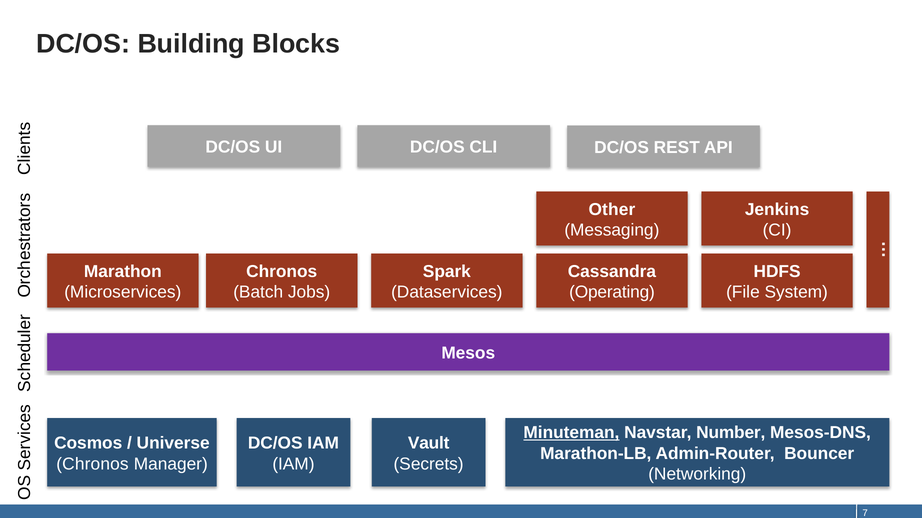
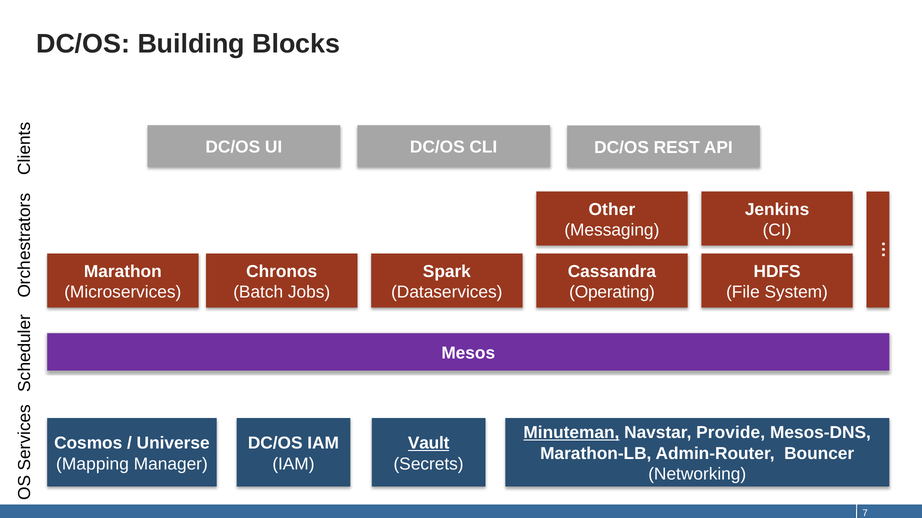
Number: Number -> Provide
Vault underline: none -> present
Chronos at (92, 464): Chronos -> Mapping
